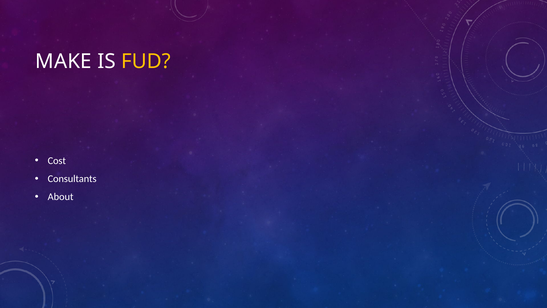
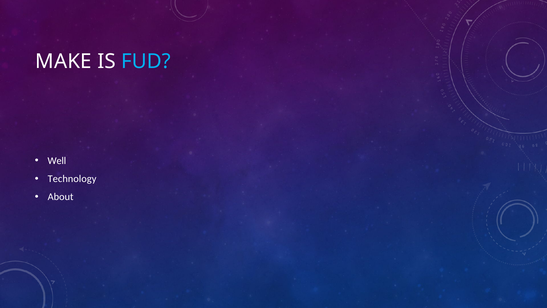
FUD colour: yellow -> light blue
Cost: Cost -> Well
Consultants: Consultants -> Technology
